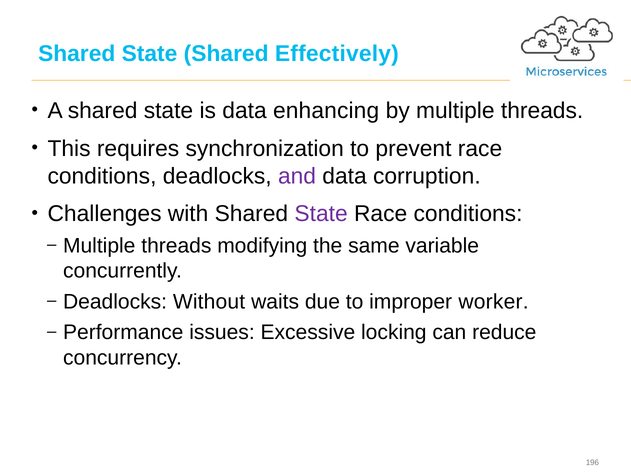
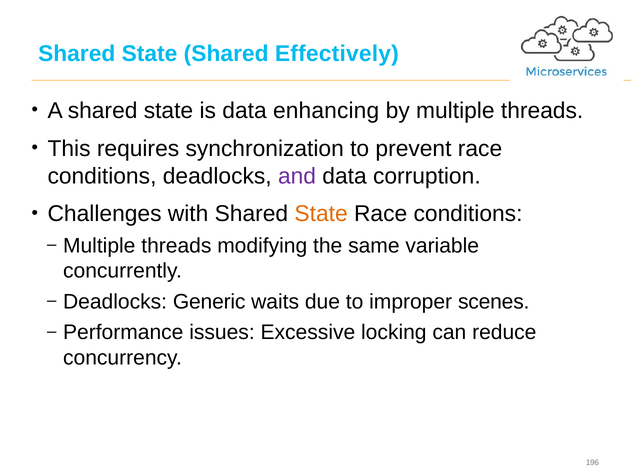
State at (321, 214) colour: purple -> orange
Without: Without -> Generic
worker: worker -> scenes
